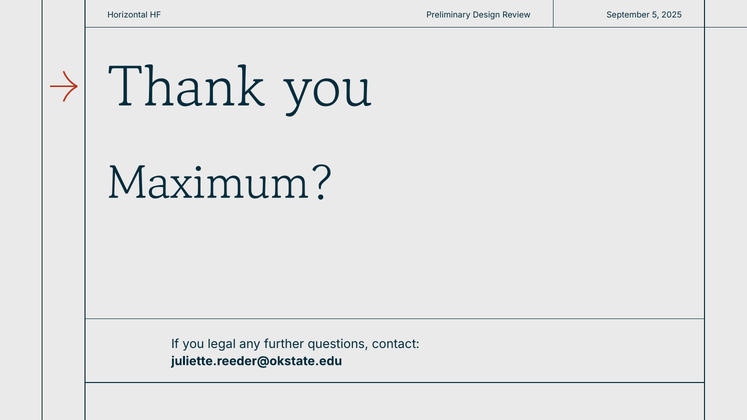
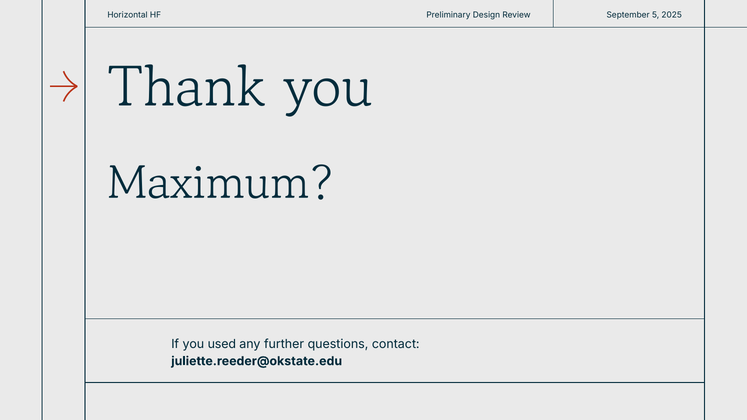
legal: legal -> used
